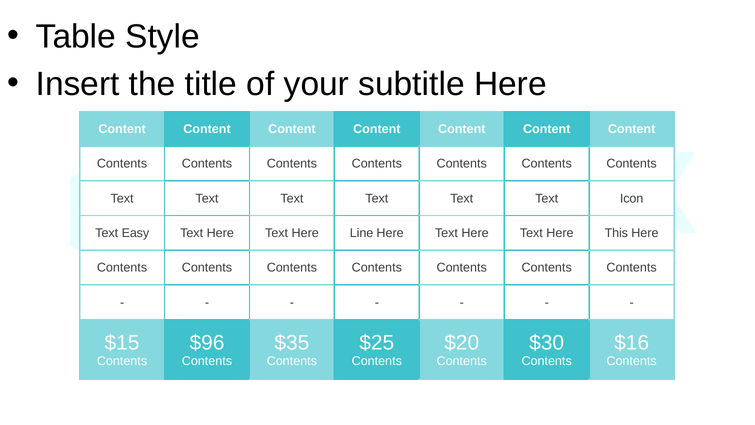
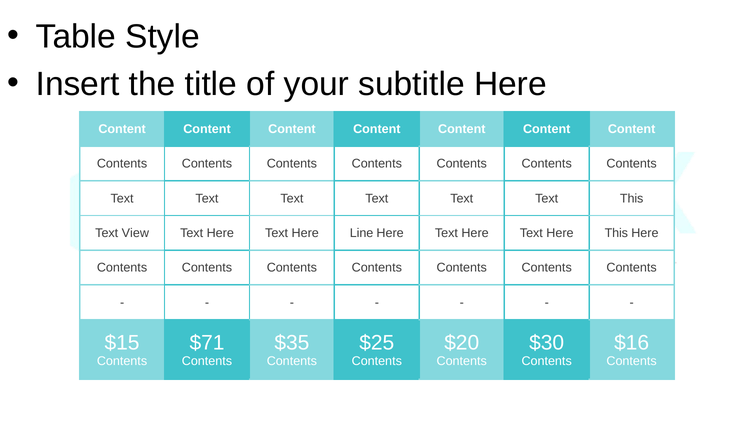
Text Icon: Icon -> This
Easy: Easy -> View
$96: $96 -> $71
